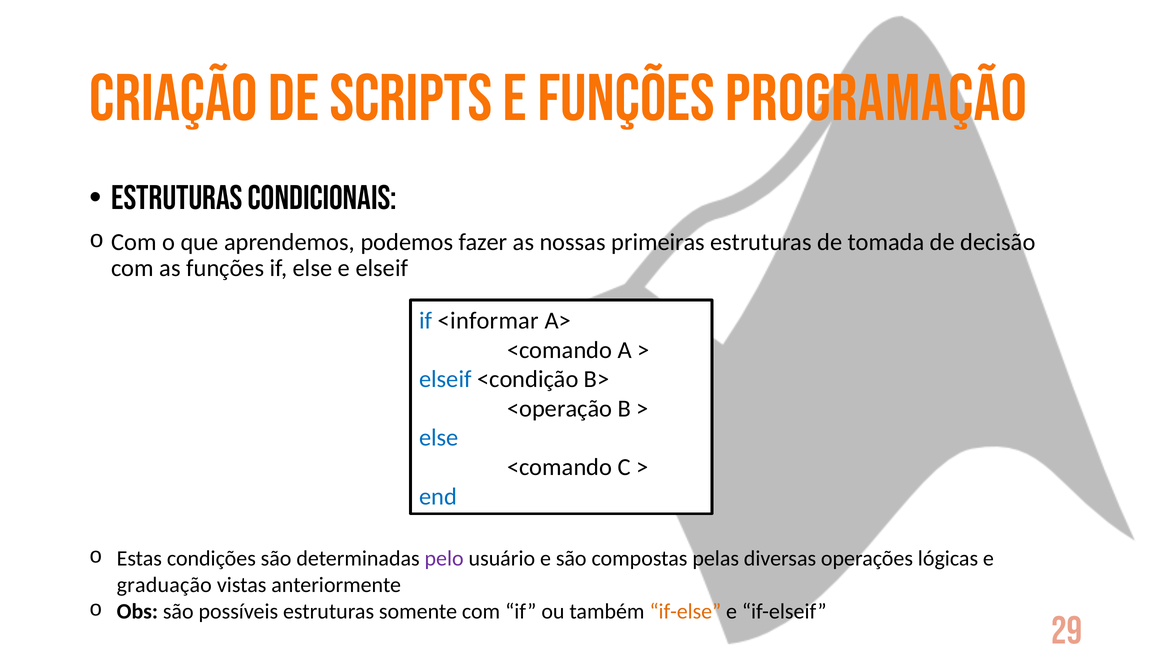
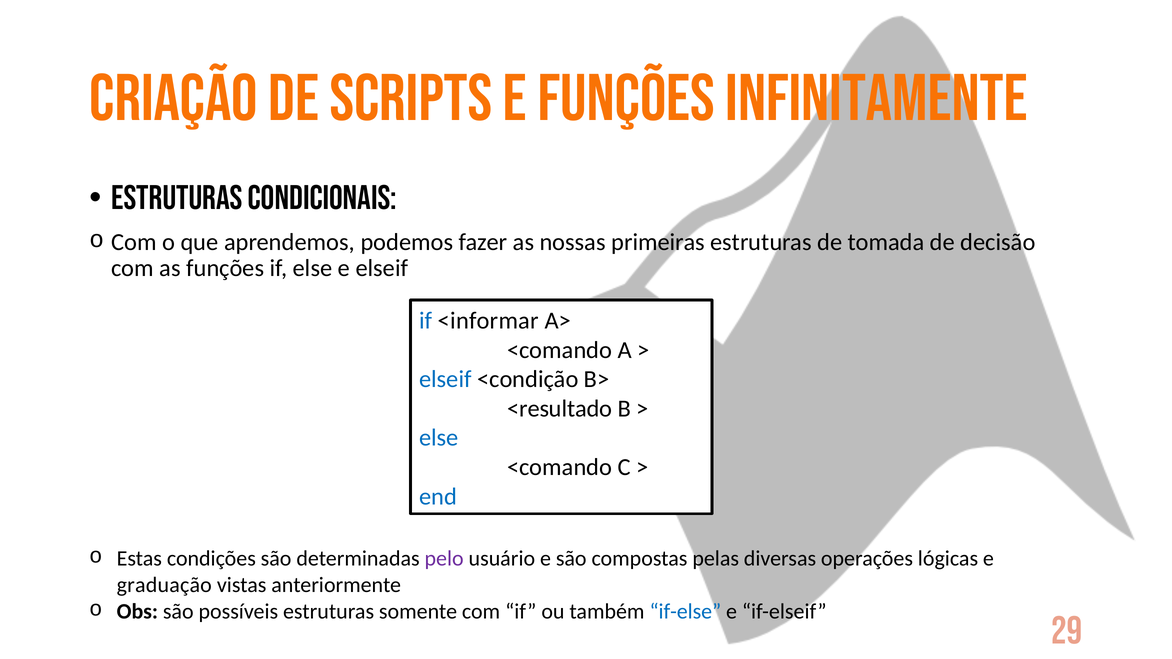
programação: programação -> infinitamente
<operação: <operação -> <resultado
if-else colour: orange -> blue
